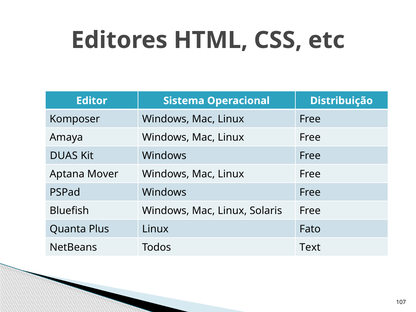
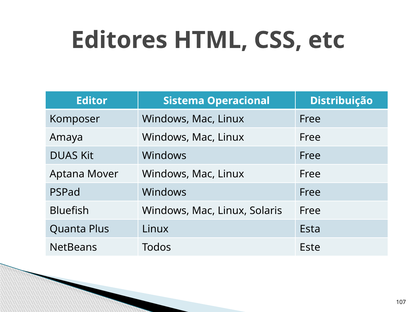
Fato: Fato -> Esta
Text: Text -> Este
